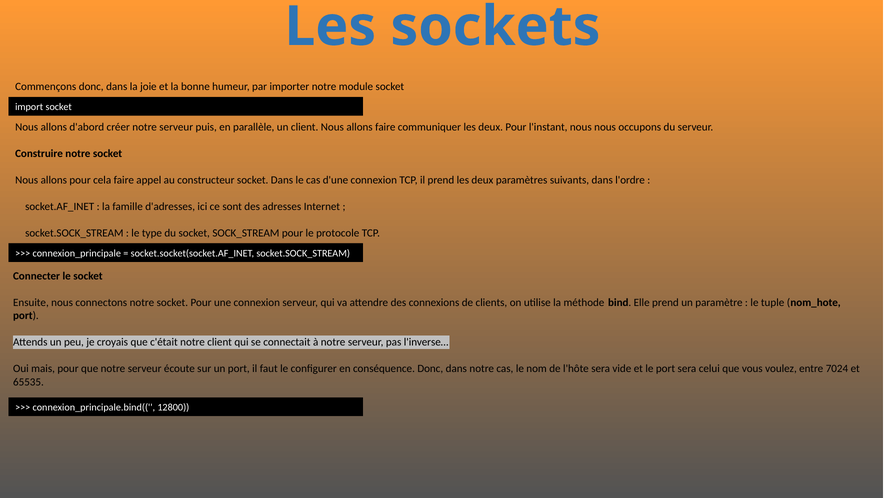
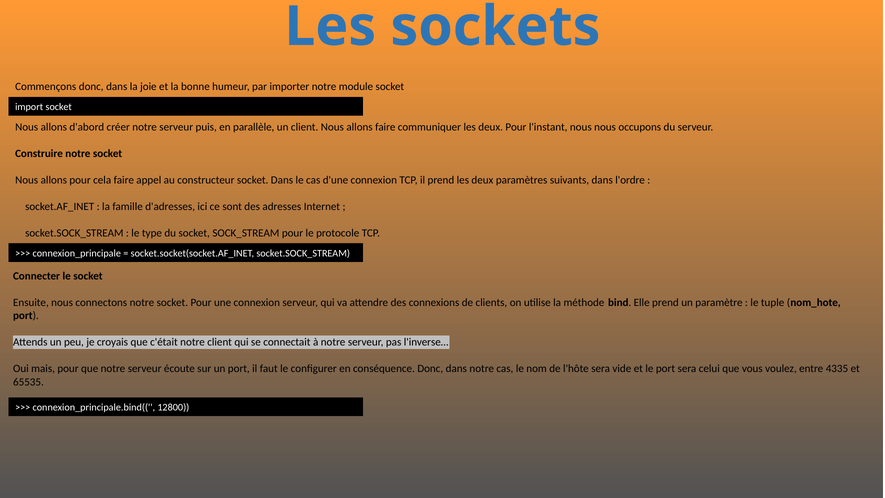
7024: 7024 -> 4335
